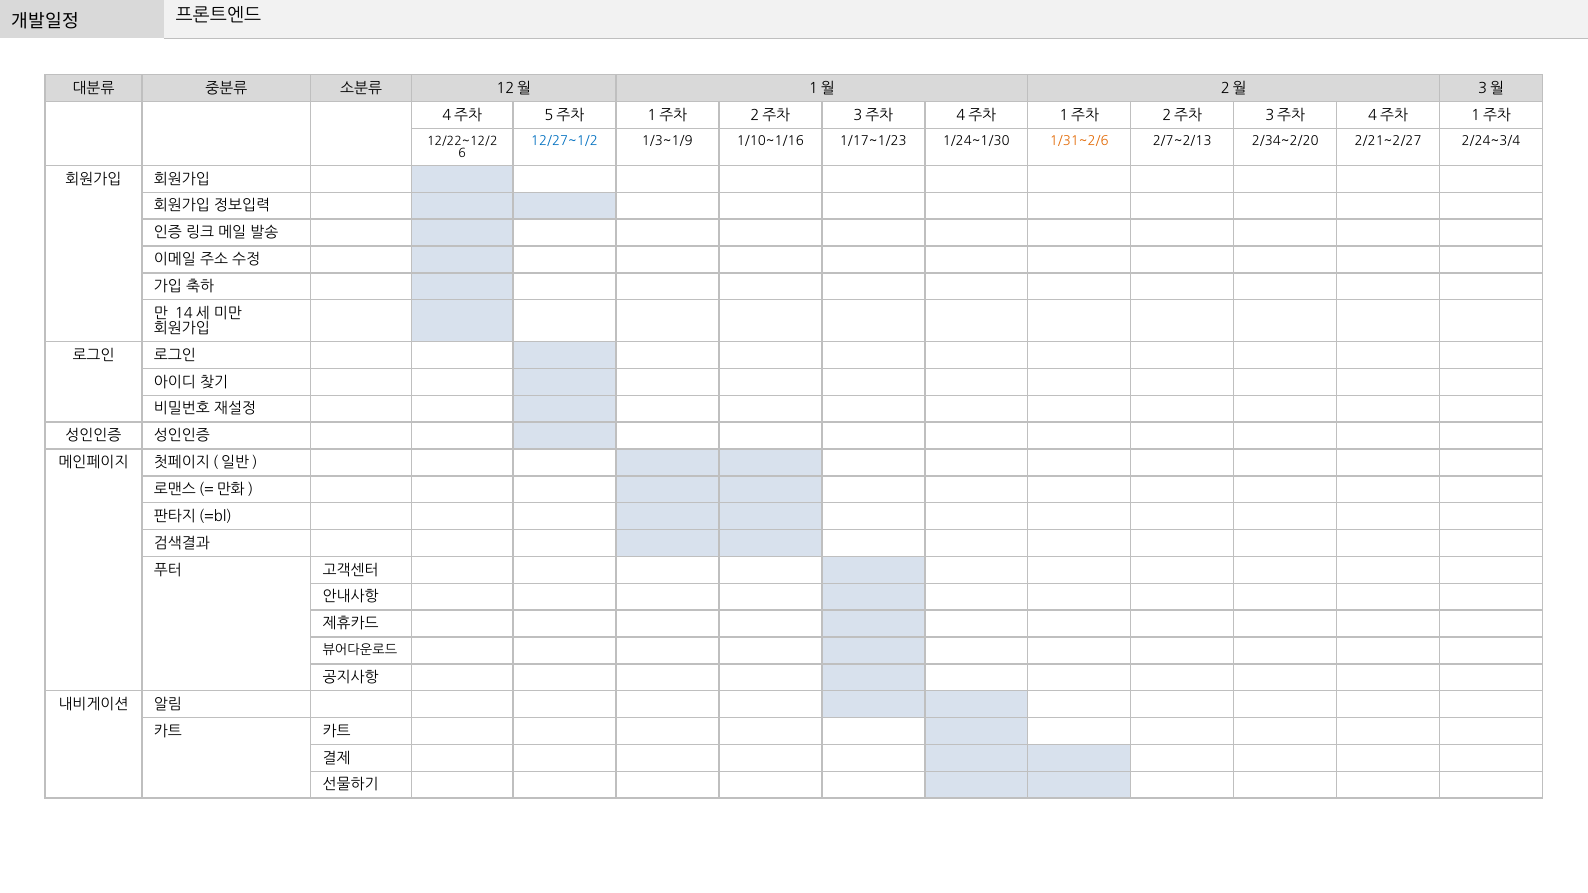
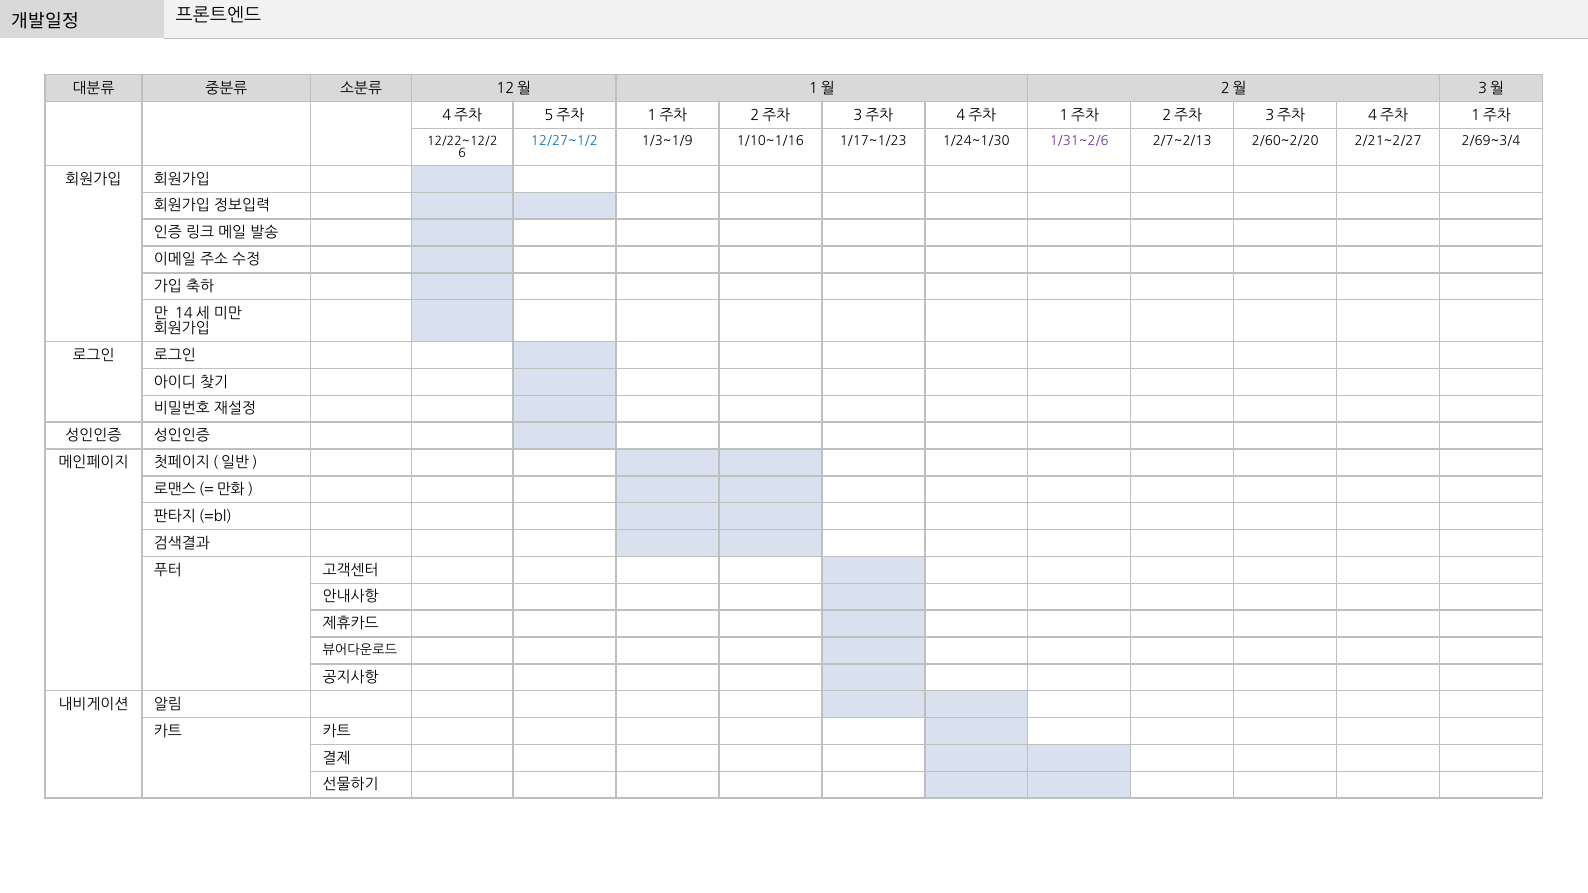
1/31~2/6 colour: orange -> purple
2/34~2/20: 2/34~2/20 -> 2/60~2/20
2/24~3/4: 2/24~3/4 -> 2/69~3/4
